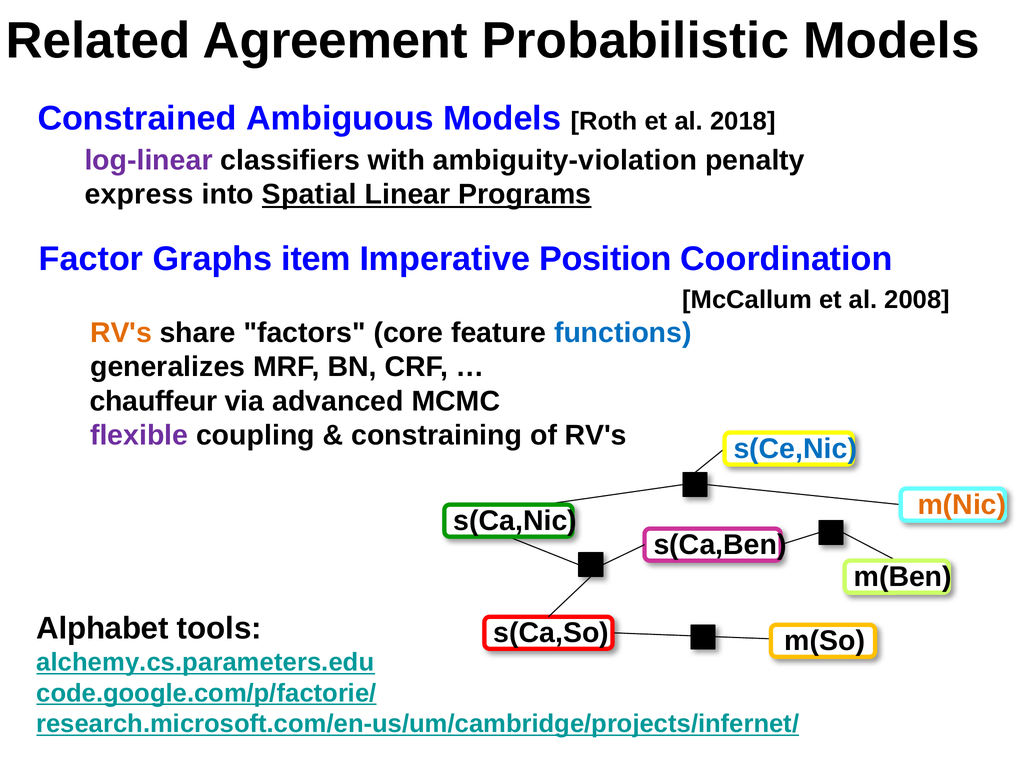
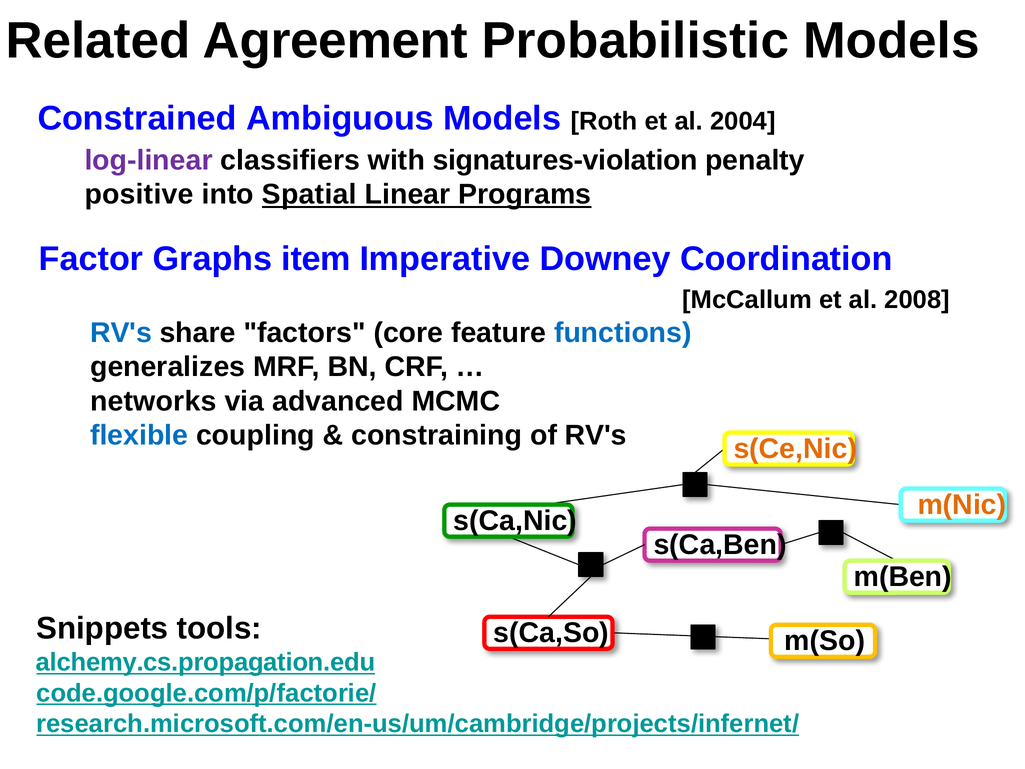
2018: 2018 -> 2004
ambiguity-violation: ambiguity-violation -> signatures-violation
express: express -> positive
Position: Position -> Downey
RV's at (121, 333) colour: orange -> blue
chauffeur: chauffeur -> networks
flexible colour: purple -> blue
s(Ce,Nic colour: blue -> orange
Alphabet: Alphabet -> Snippets
alchemy.cs.parameters.edu: alchemy.cs.parameters.edu -> alchemy.cs.propagation.edu
